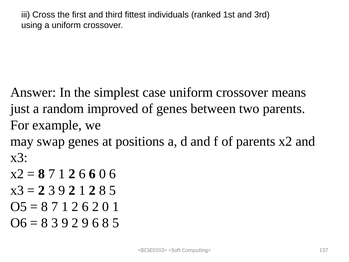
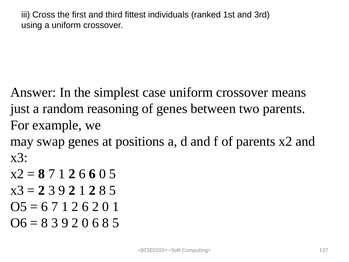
improved: improved -> reasoning
0 6: 6 -> 5
8 at (45, 206): 8 -> 6
9 2 9: 9 -> 0
